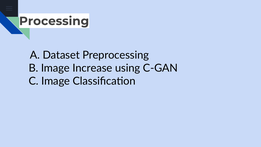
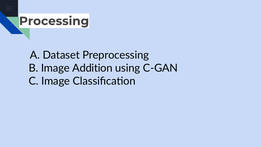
Increase: Increase -> Addition
